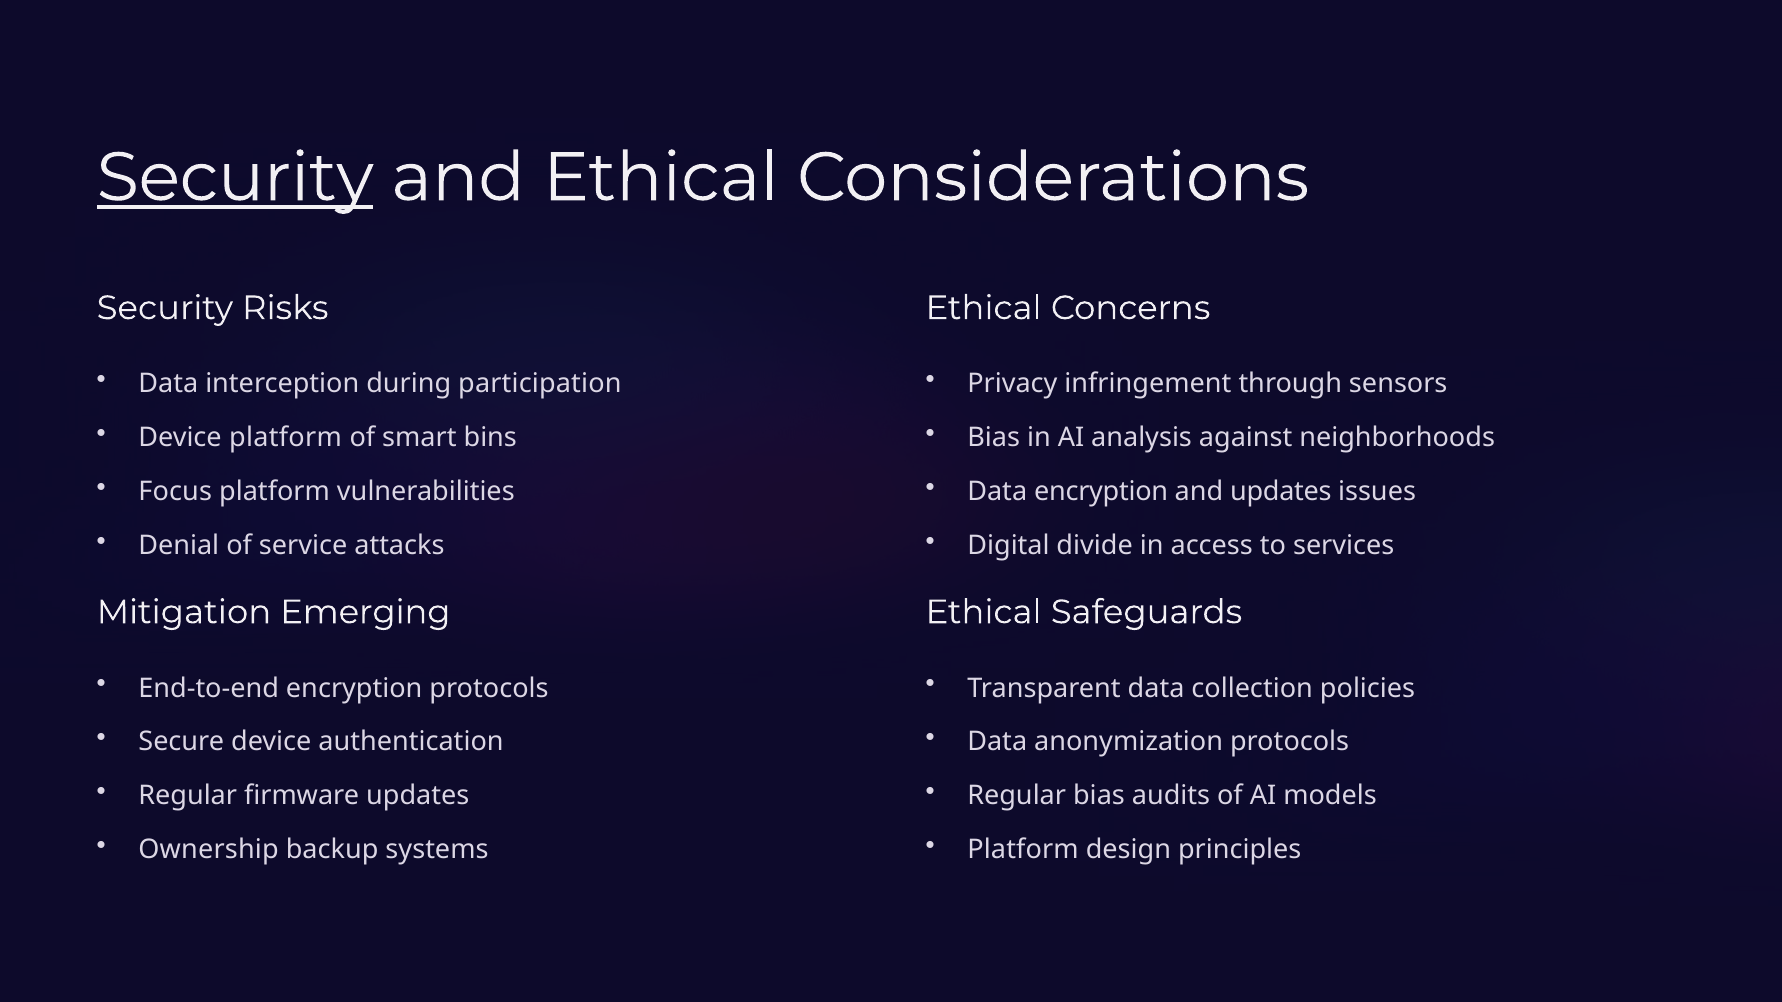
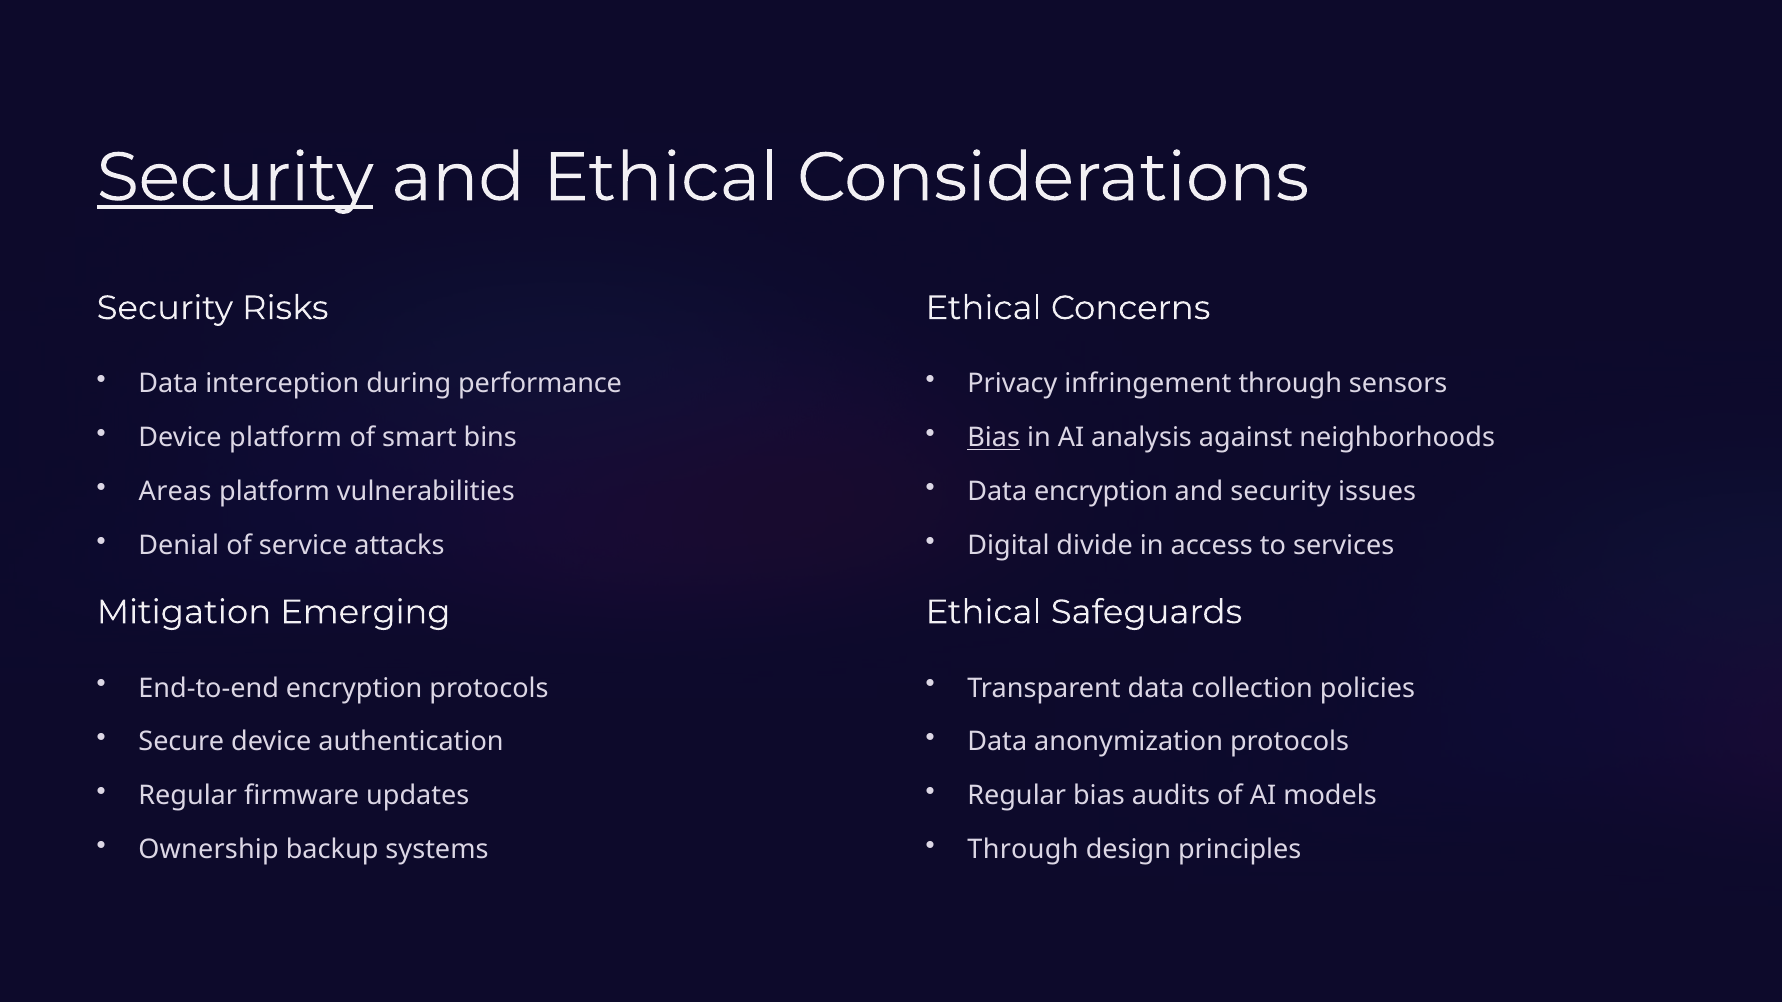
participation: participation -> performance
Bias at (994, 438) underline: none -> present
Focus: Focus -> Areas
and updates: updates -> security
Platform at (1023, 850): Platform -> Through
